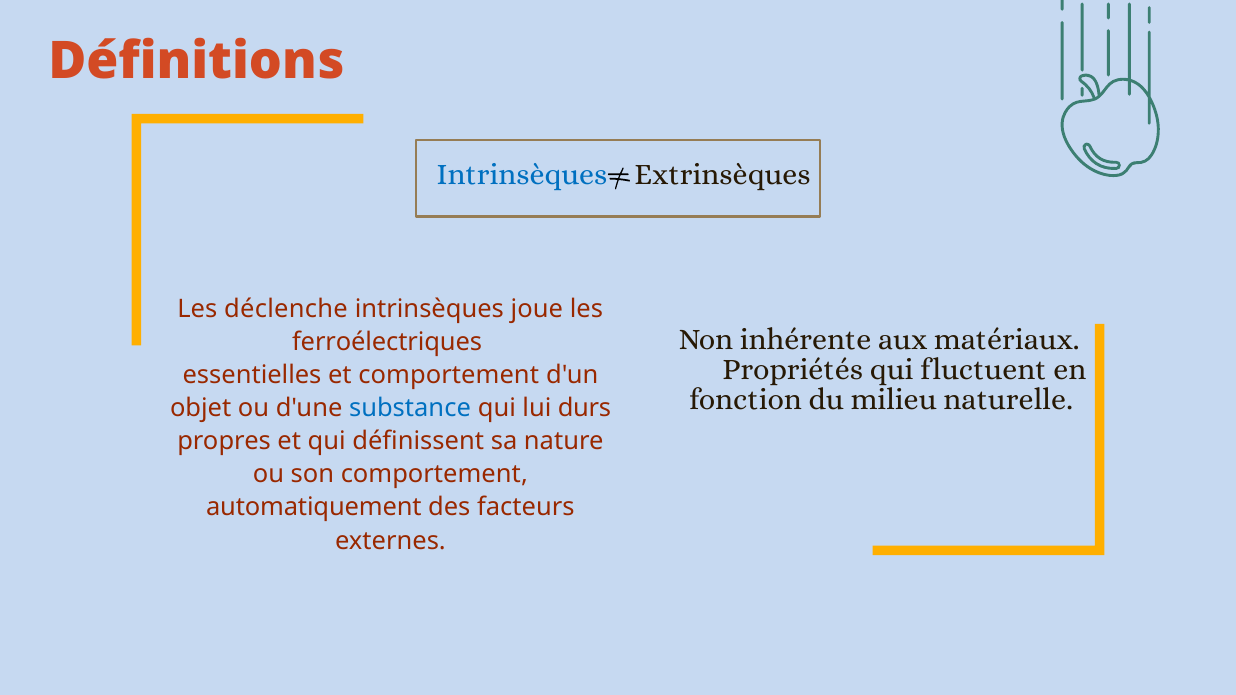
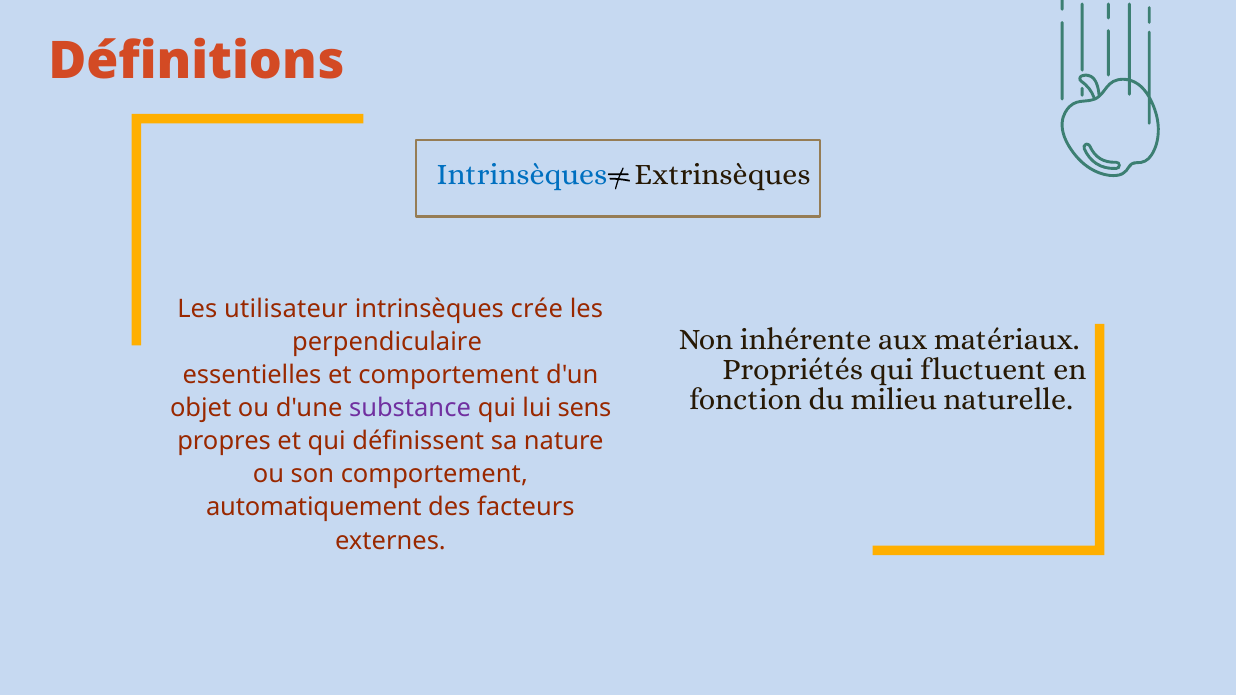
déclenche: déclenche -> utilisateur
joue: joue -> crée
ferroélectriques: ferroélectriques -> perpendiculaire
substance colour: blue -> purple
durs: durs -> sens
